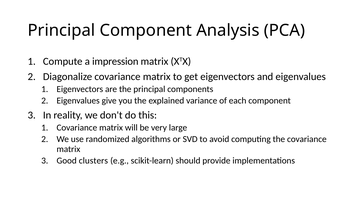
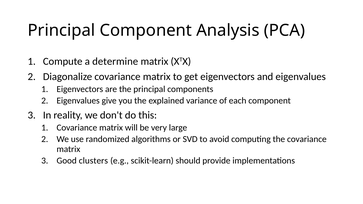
impression: impression -> determine
